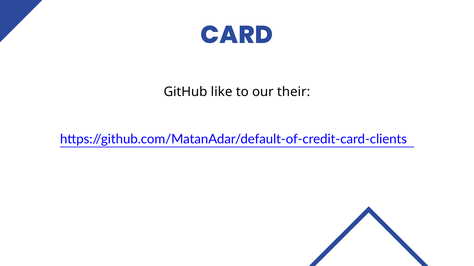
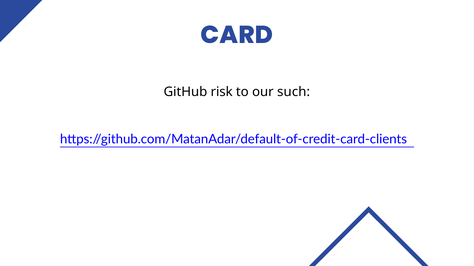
like: like -> risk
their: their -> such
